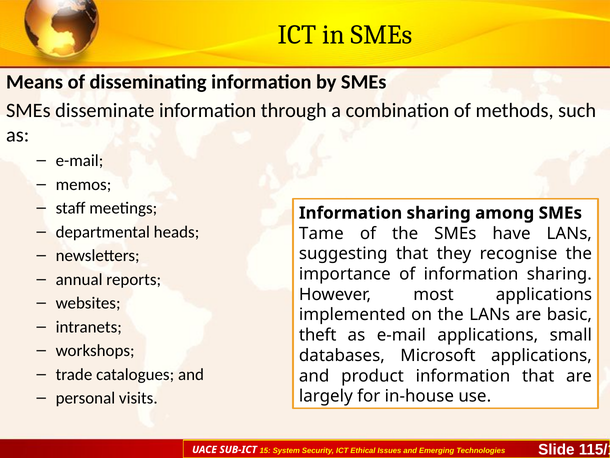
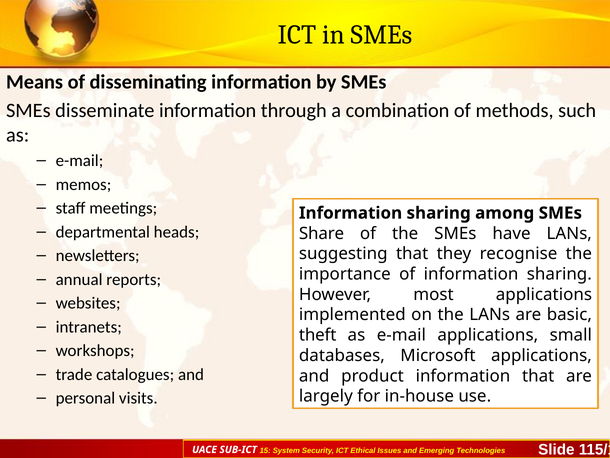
Tame: Tame -> Share
